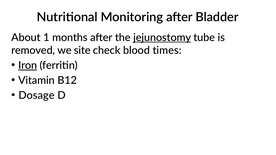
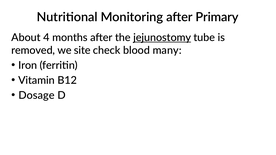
Bladder: Bladder -> Primary
1: 1 -> 4
times: times -> many
Iron underline: present -> none
